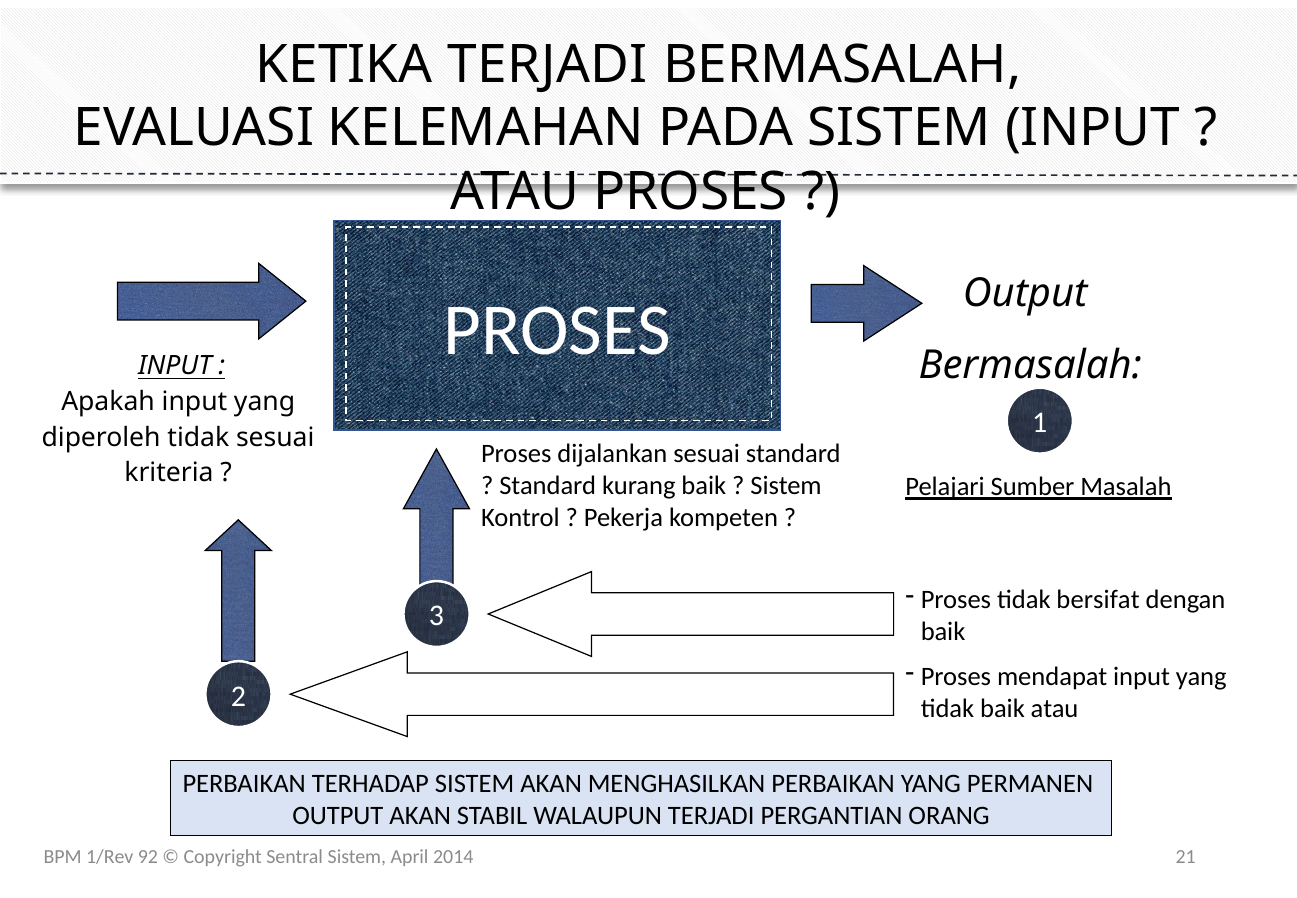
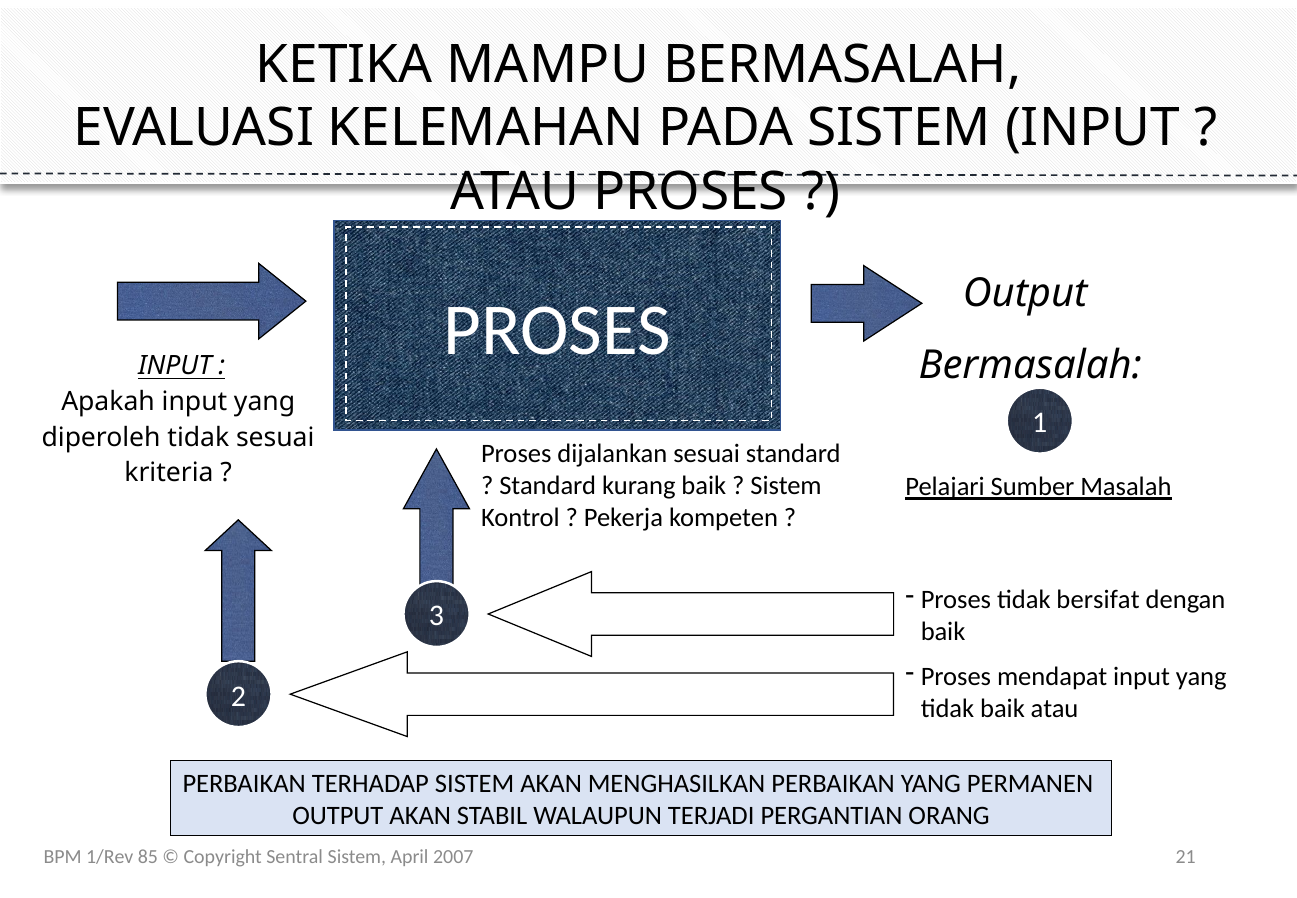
KETIKA TERJADI: TERJADI -> MAMPU
92: 92 -> 85
2014: 2014 -> 2007
